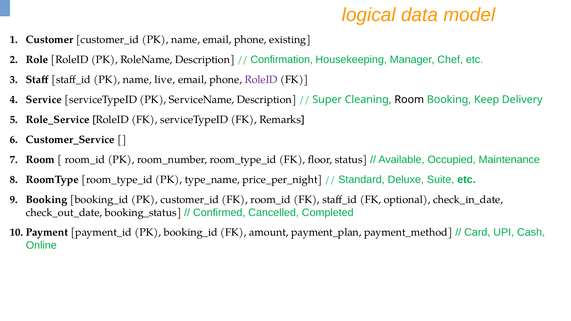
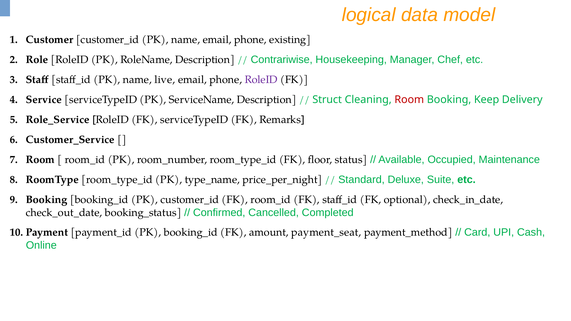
Confirmation: Confirmation -> Contrariwise
Super: Super -> Struct
Room at (409, 100) colour: black -> red
payment_plan: payment_plan -> payment_seat
